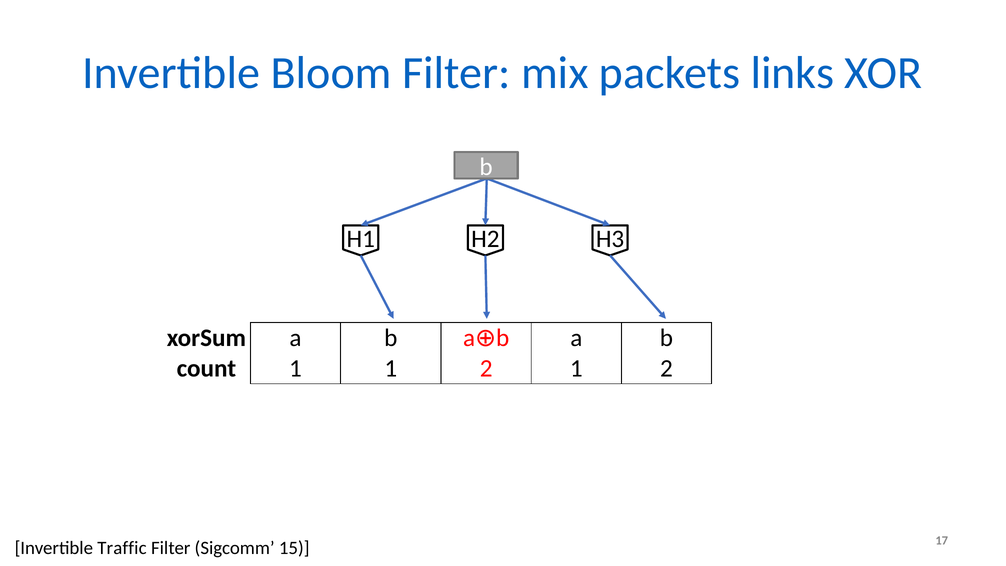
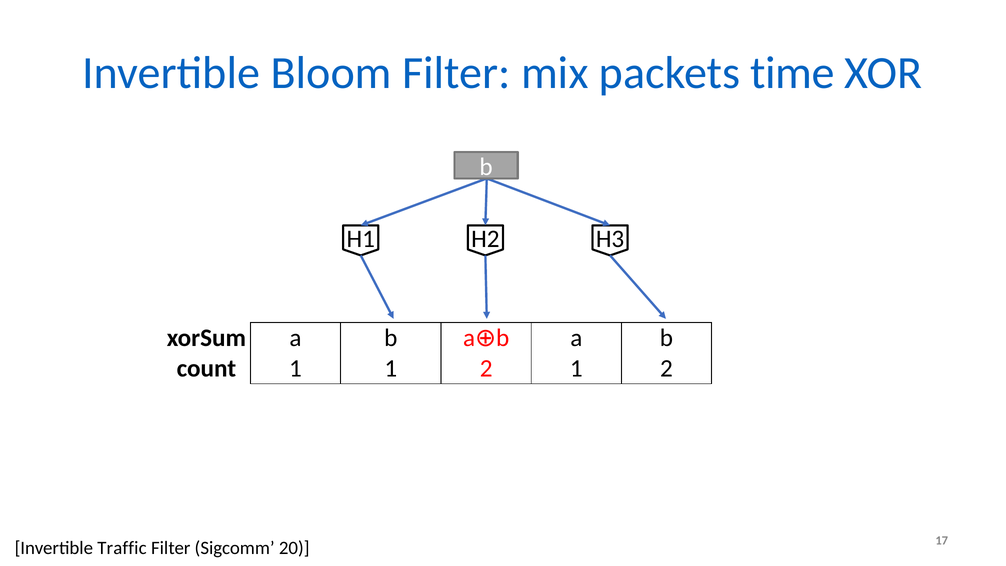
links: links -> time
15: 15 -> 20
